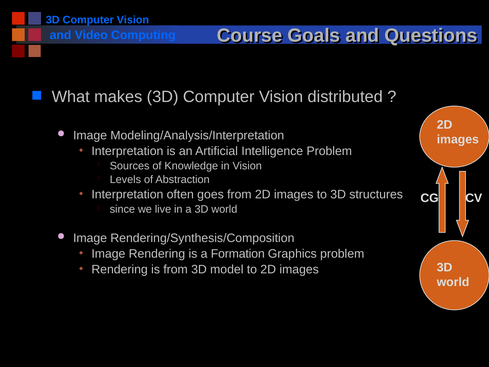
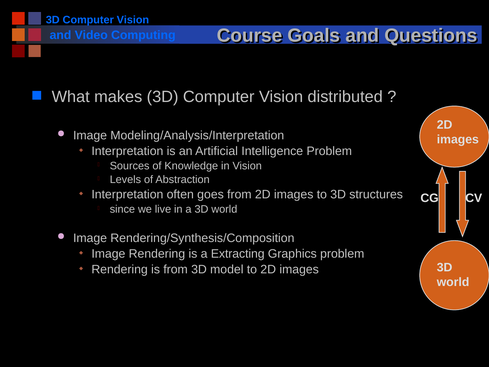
Formation: Formation -> Extracting
